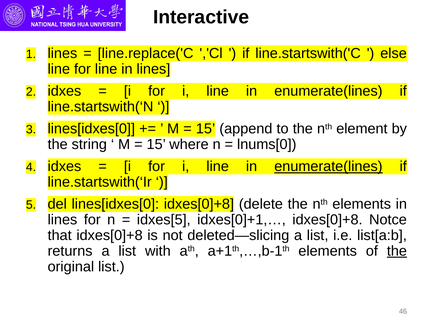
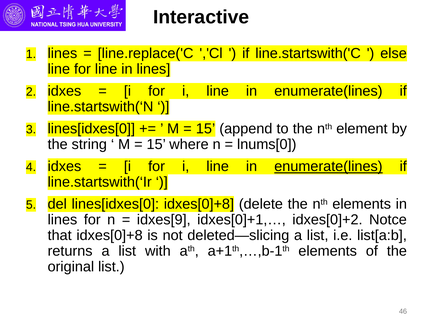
idxes[5: idxes[5 -> idxes[9
idxes[0]+1,… idxes[0]+8: idxes[0]+8 -> idxes[0]+2
the at (397, 251) underline: present -> none
